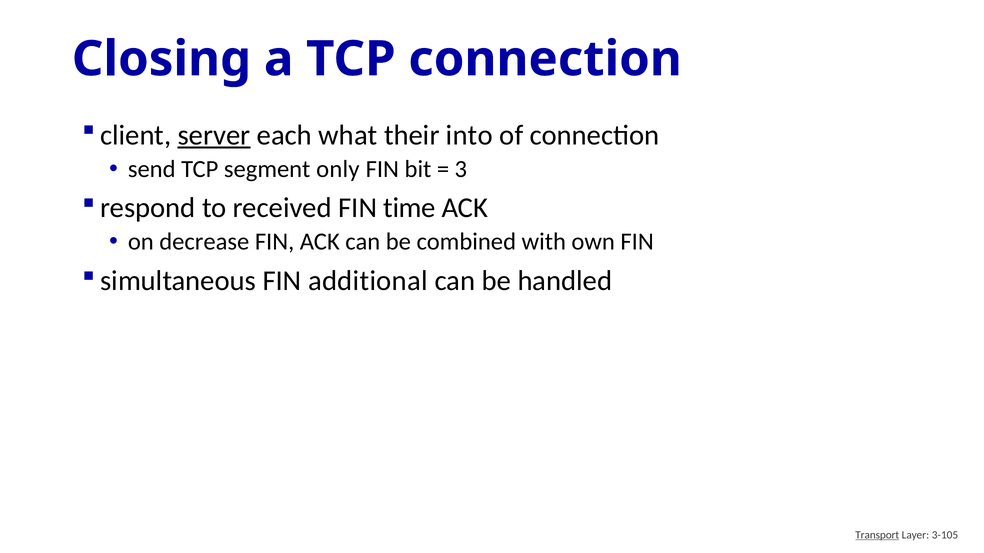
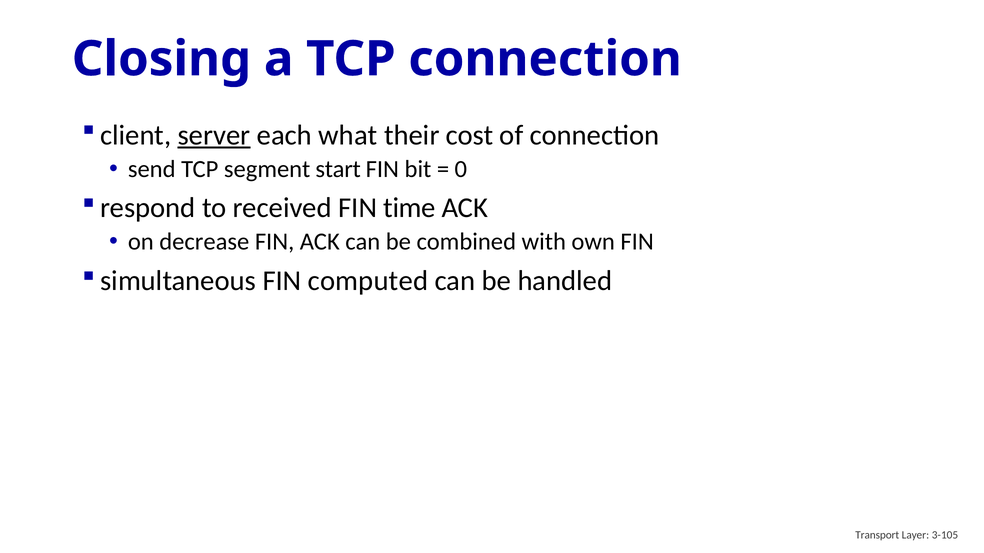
into: into -> cost
only: only -> start
3: 3 -> 0
additional: additional -> computed
Transport underline: present -> none
